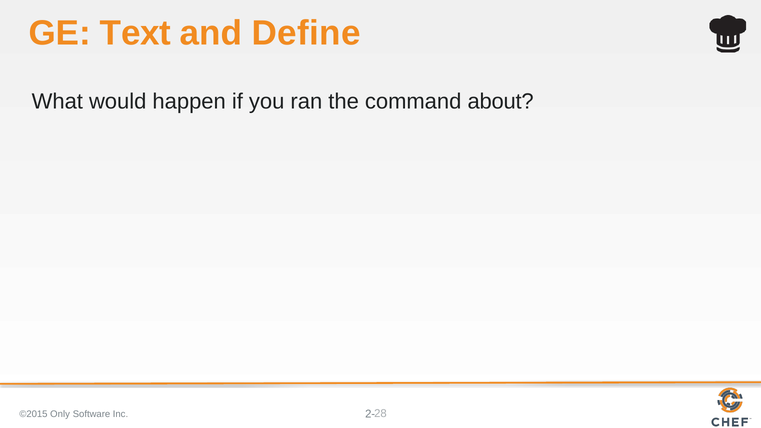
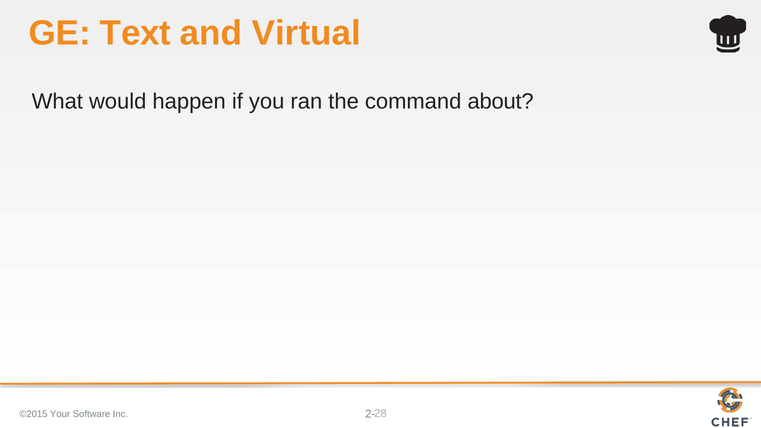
Define: Define -> Virtual
Only: Only -> Your
